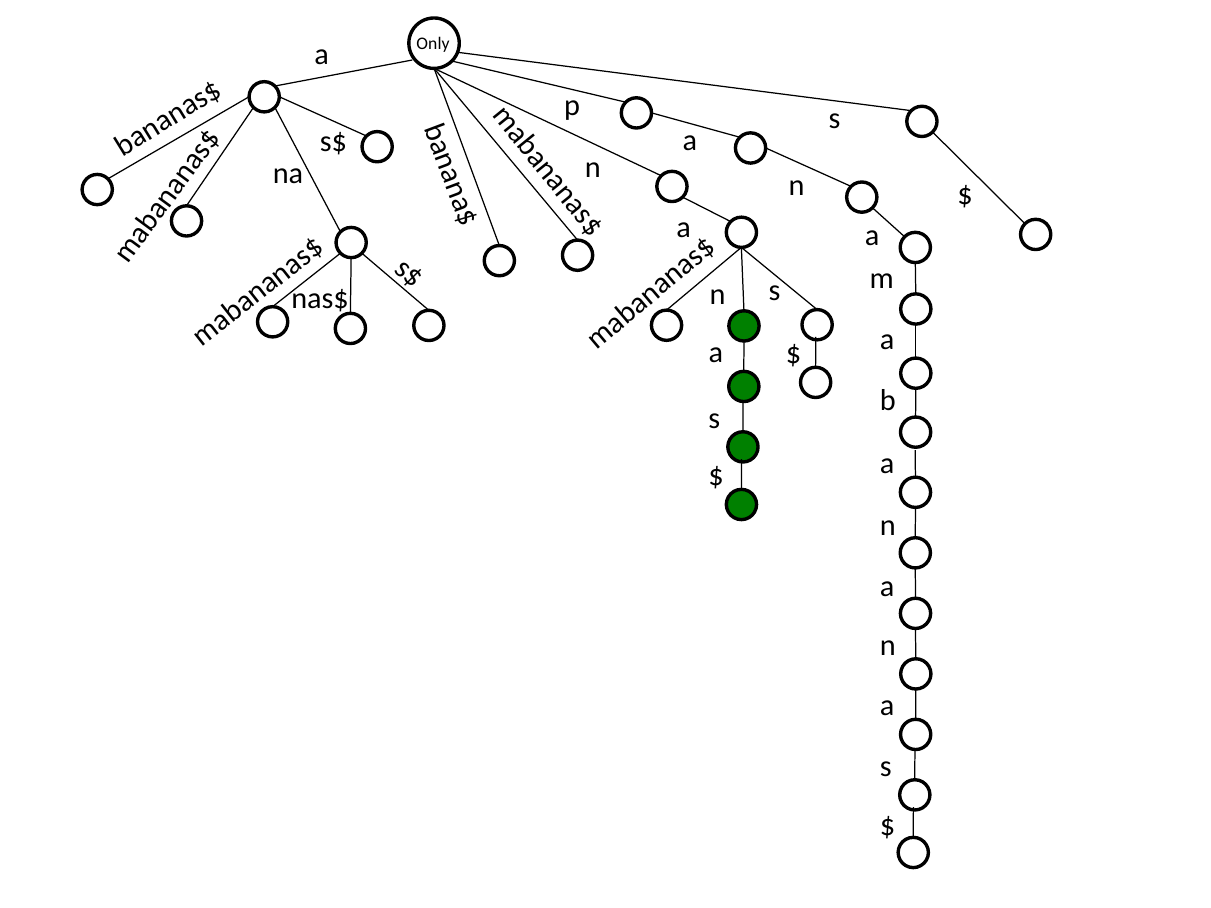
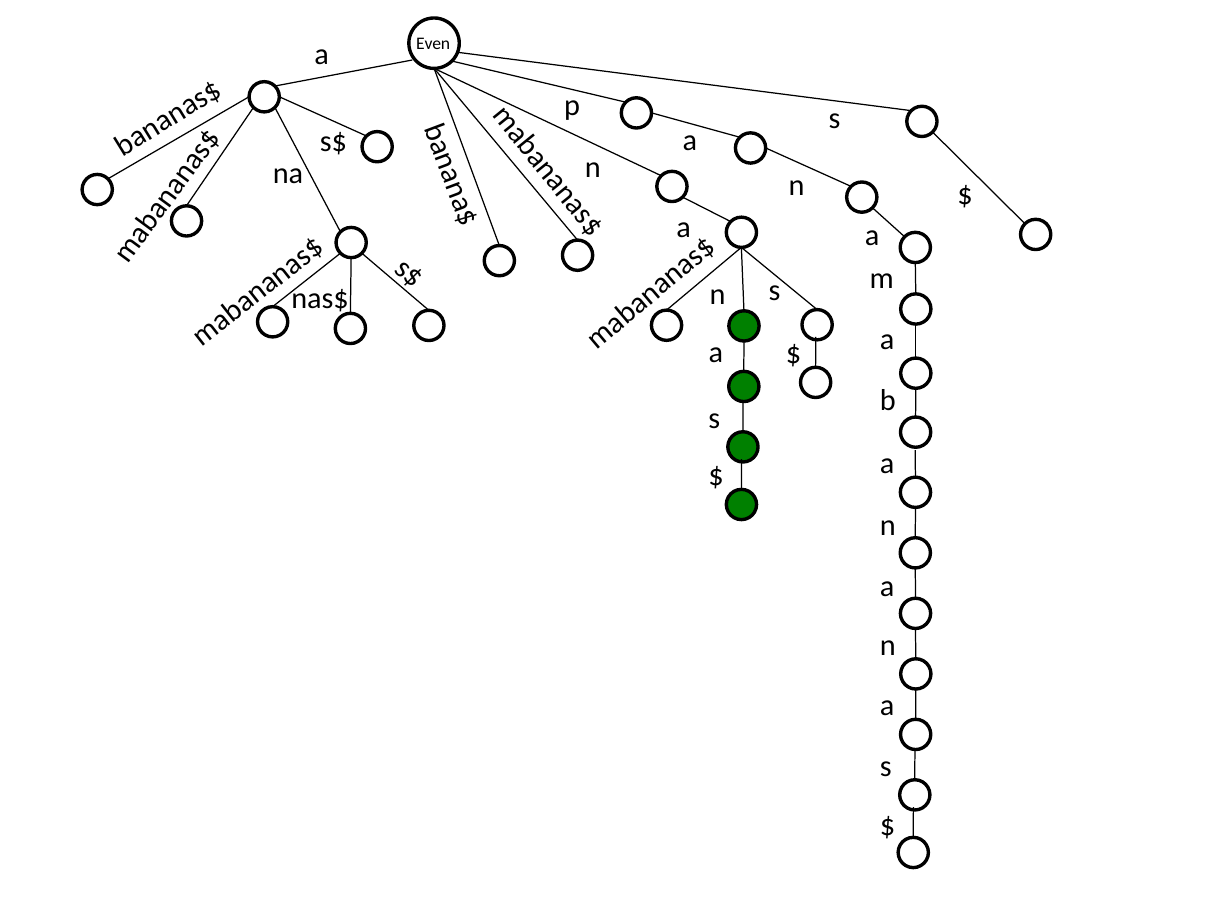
Only: Only -> Even
